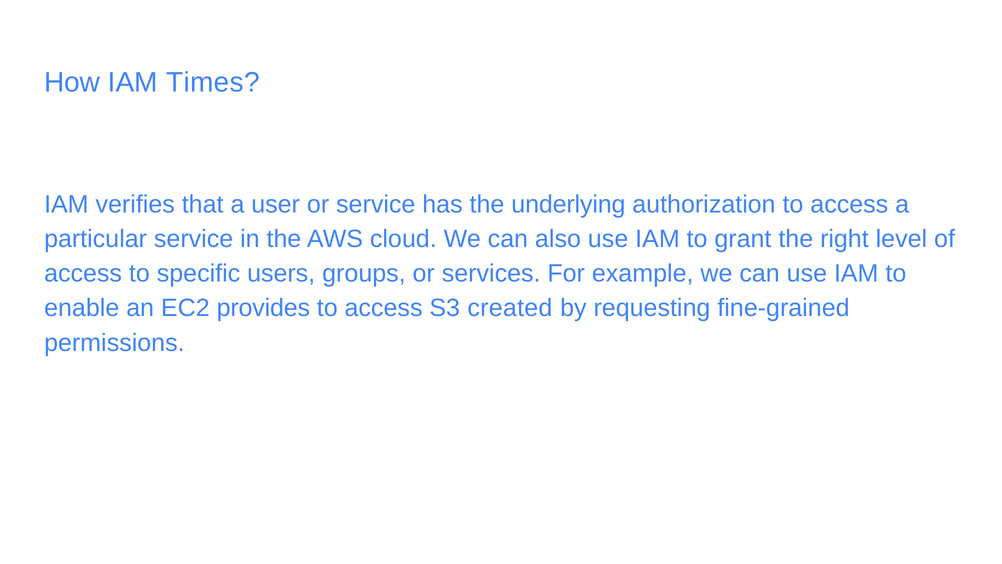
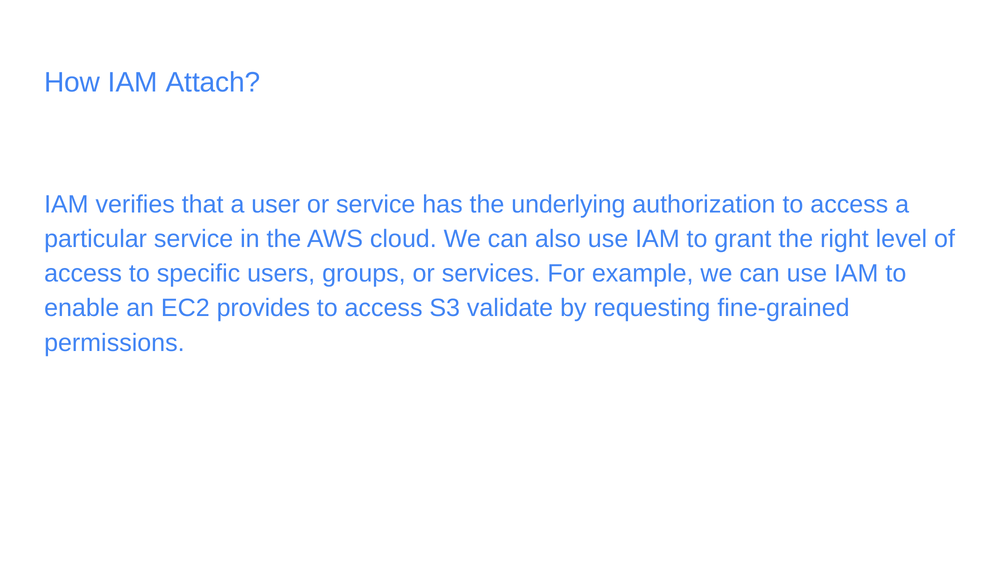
Times: Times -> Attach
created: created -> validate
